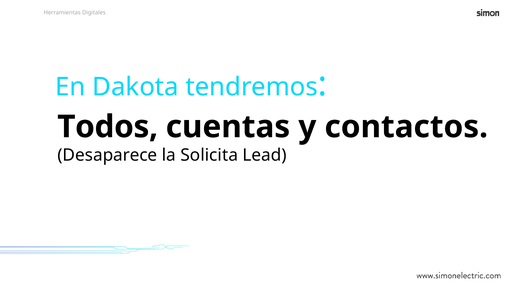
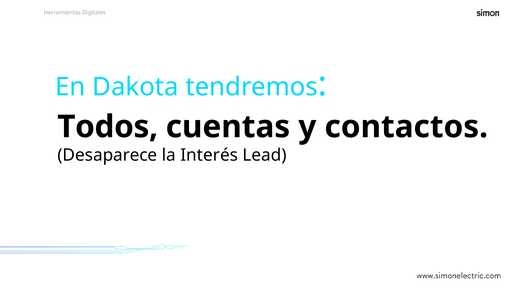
Solicita: Solicita -> Interés
